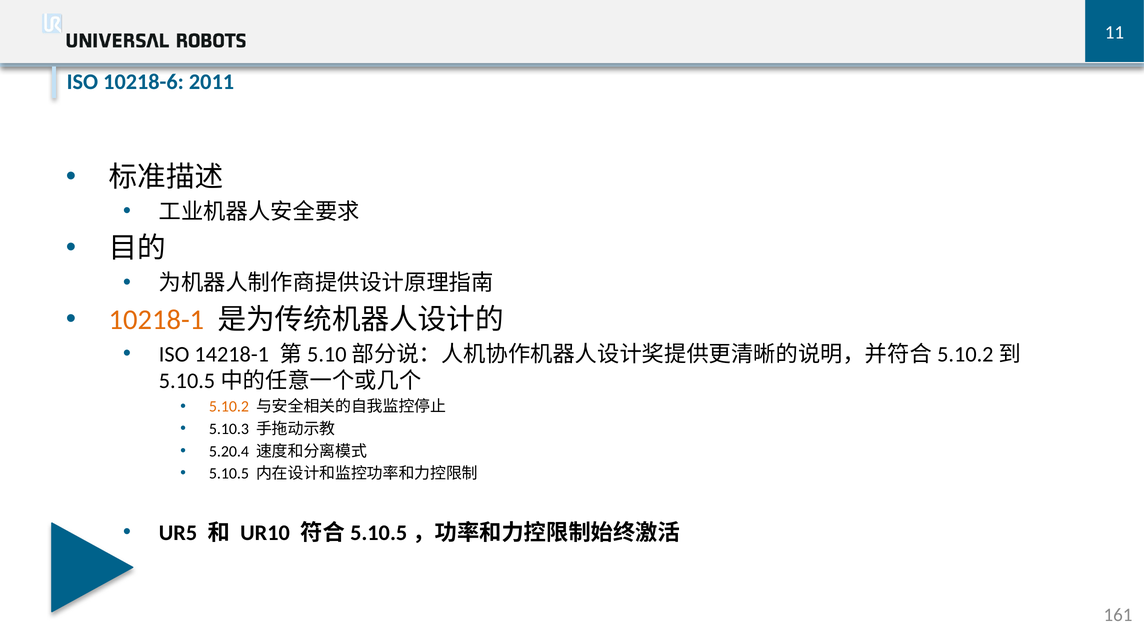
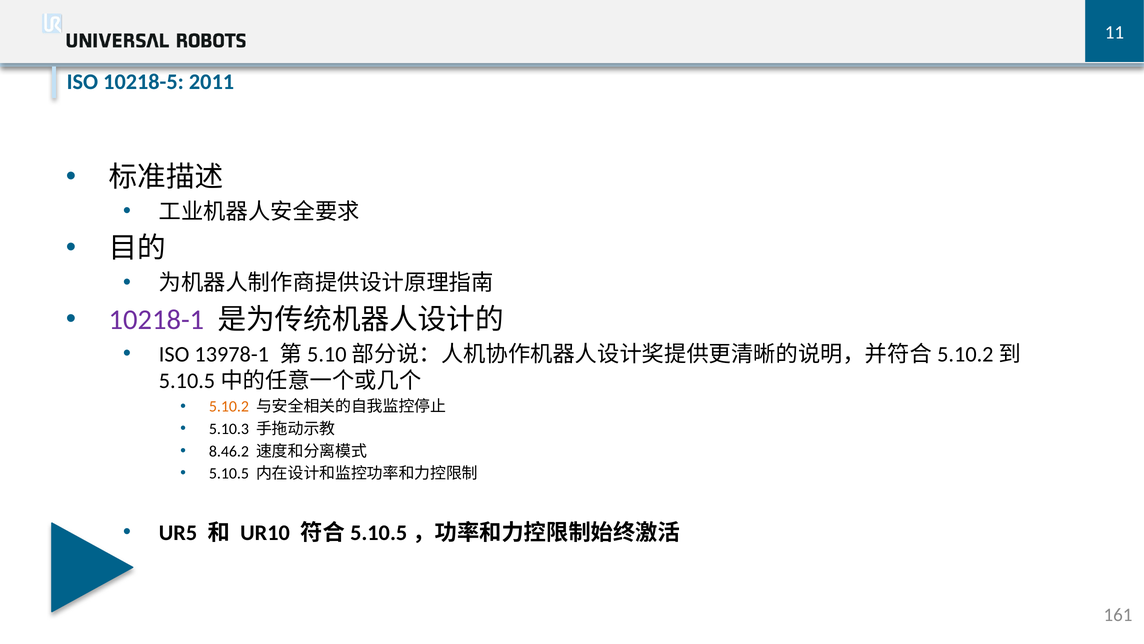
10218-6: 10218-6 -> 10218-5
10218-1 colour: orange -> purple
14218-1: 14218-1 -> 13978-1
5.20.4: 5.20.4 -> 8.46.2
